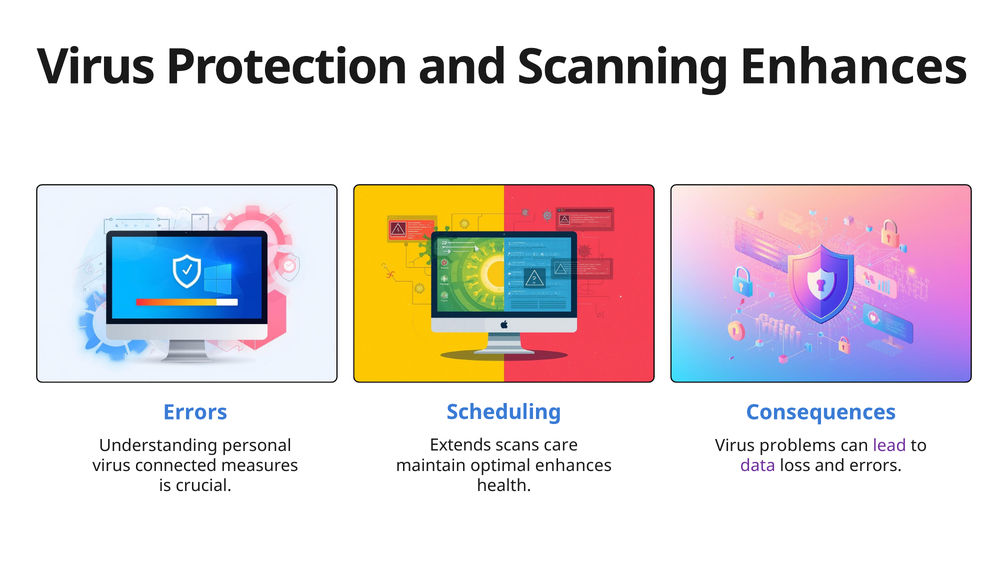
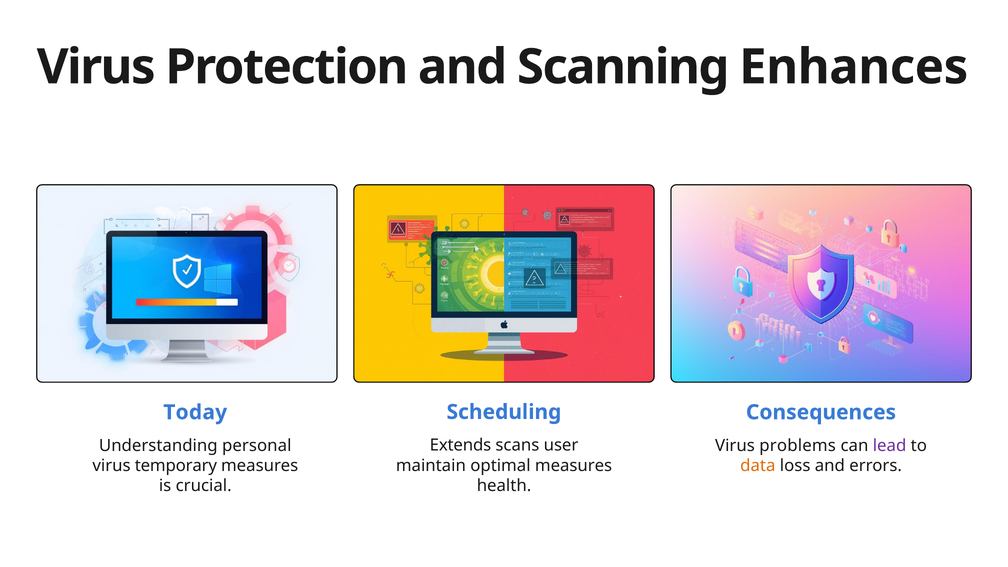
Errors at (195, 412): Errors -> Today
care: care -> user
optimal enhances: enhances -> measures
connected: connected -> temporary
data colour: purple -> orange
